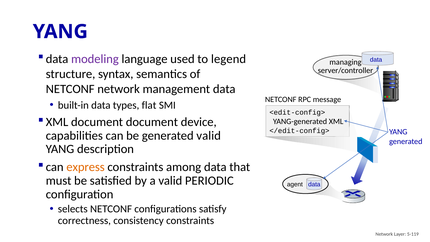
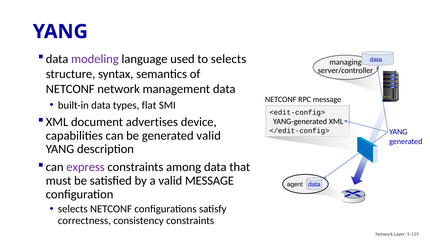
to legend: legend -> selects
document document: document -> advertises
express colour: orange -> purple
valid PERIODIC: PERIODIC -> MESSAGE
